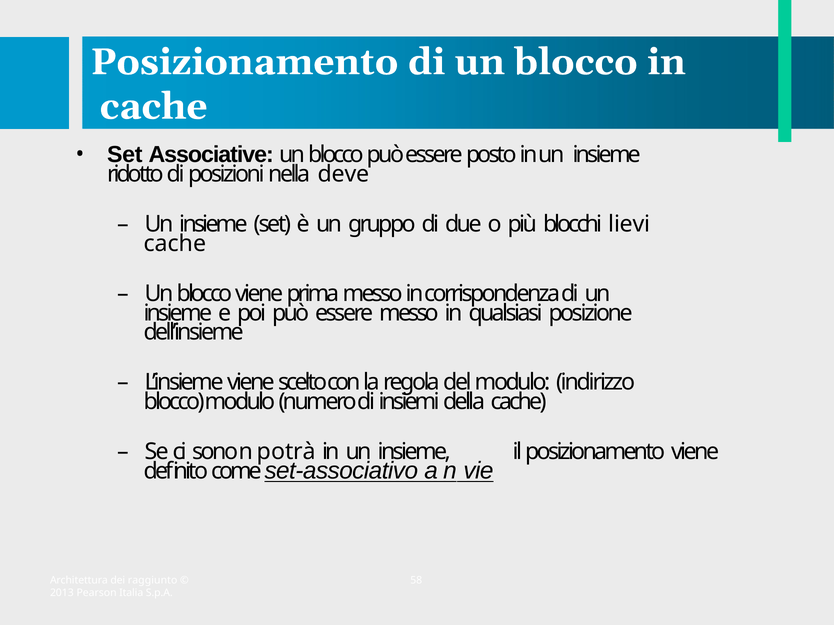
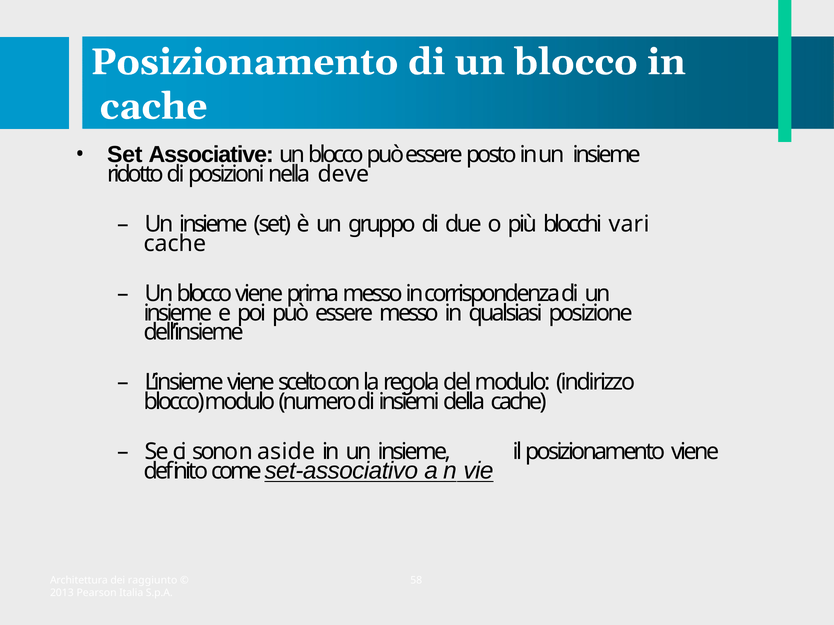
lievi: lievi -> vari
potrà: potrà -> aside
